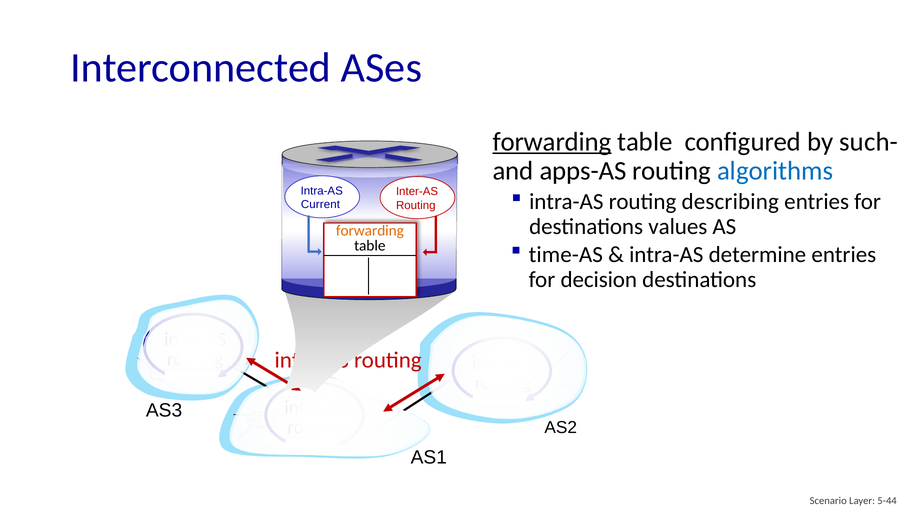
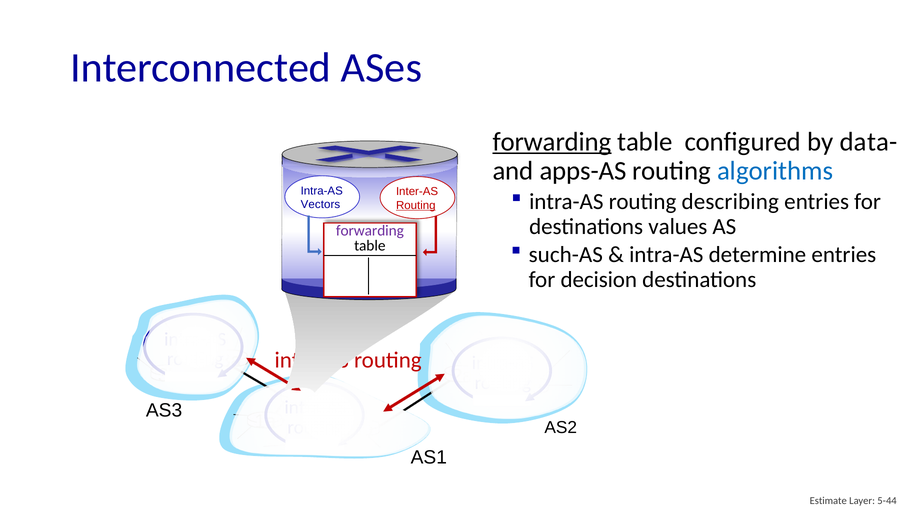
such-: such- -> data-
Current: Current -> Vectors
Routing at (416, 205) underline: none -> present
forwarding at (370, 231) colour: orange -> purple
time-AS: time-AS -> such-AS
Scenario: Scenario -> Estimate
